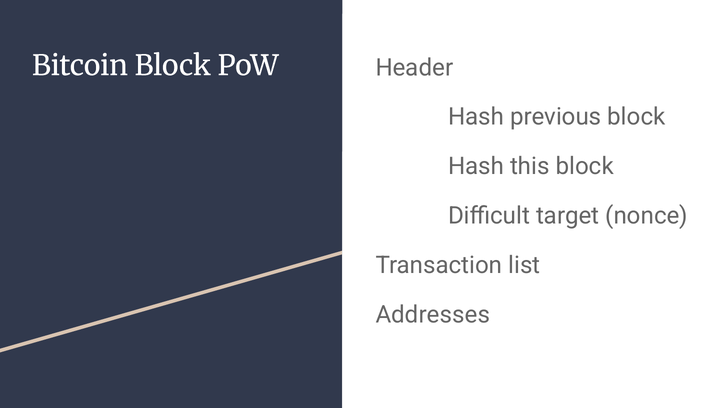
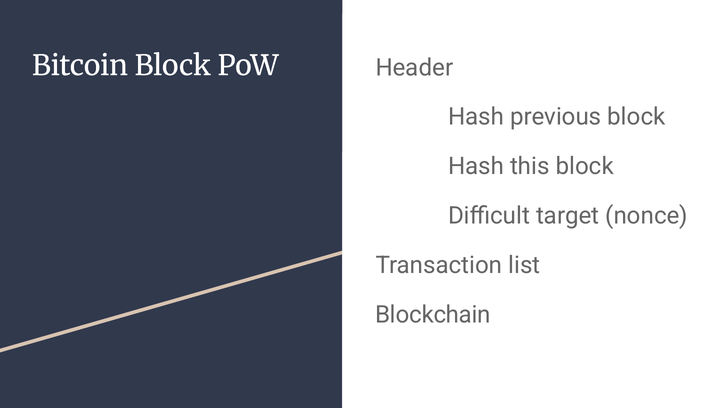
Addresses: Addresses -> Blockchain
